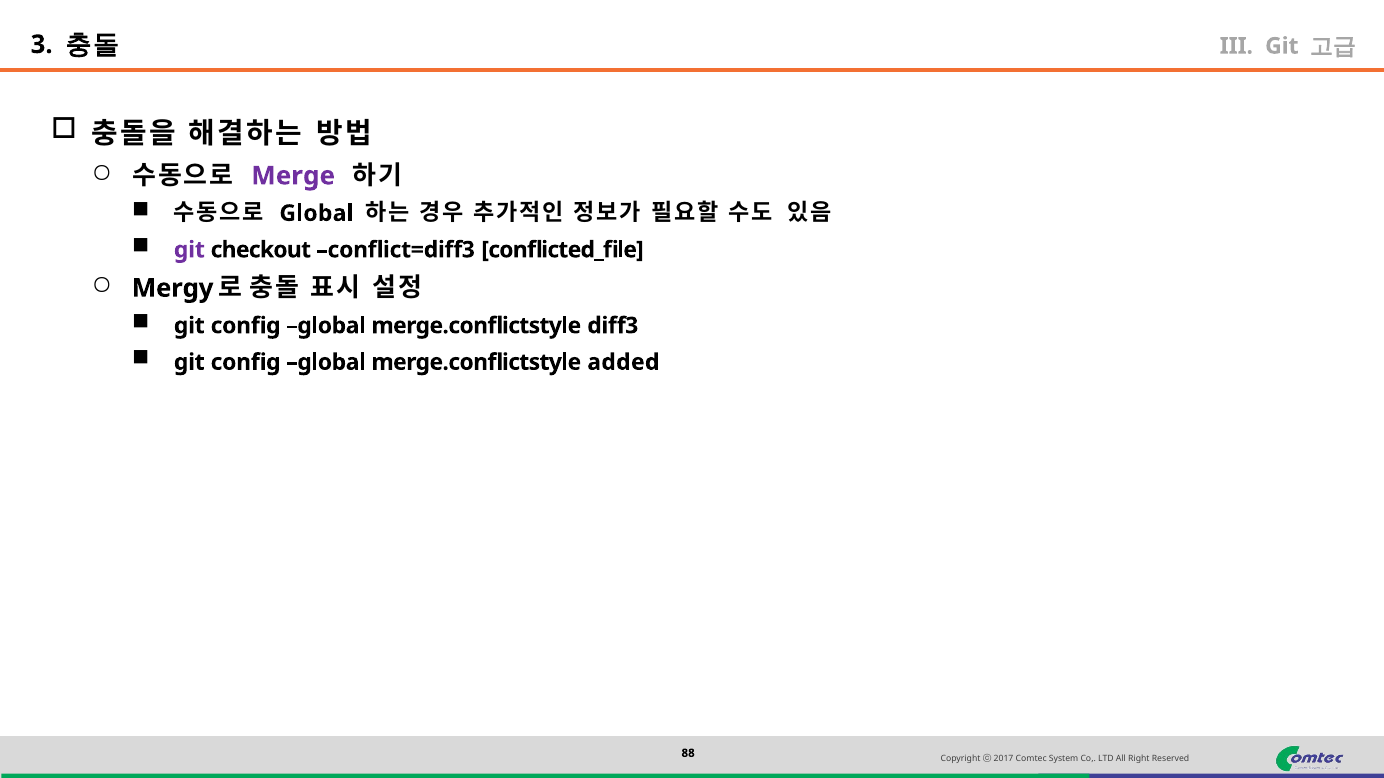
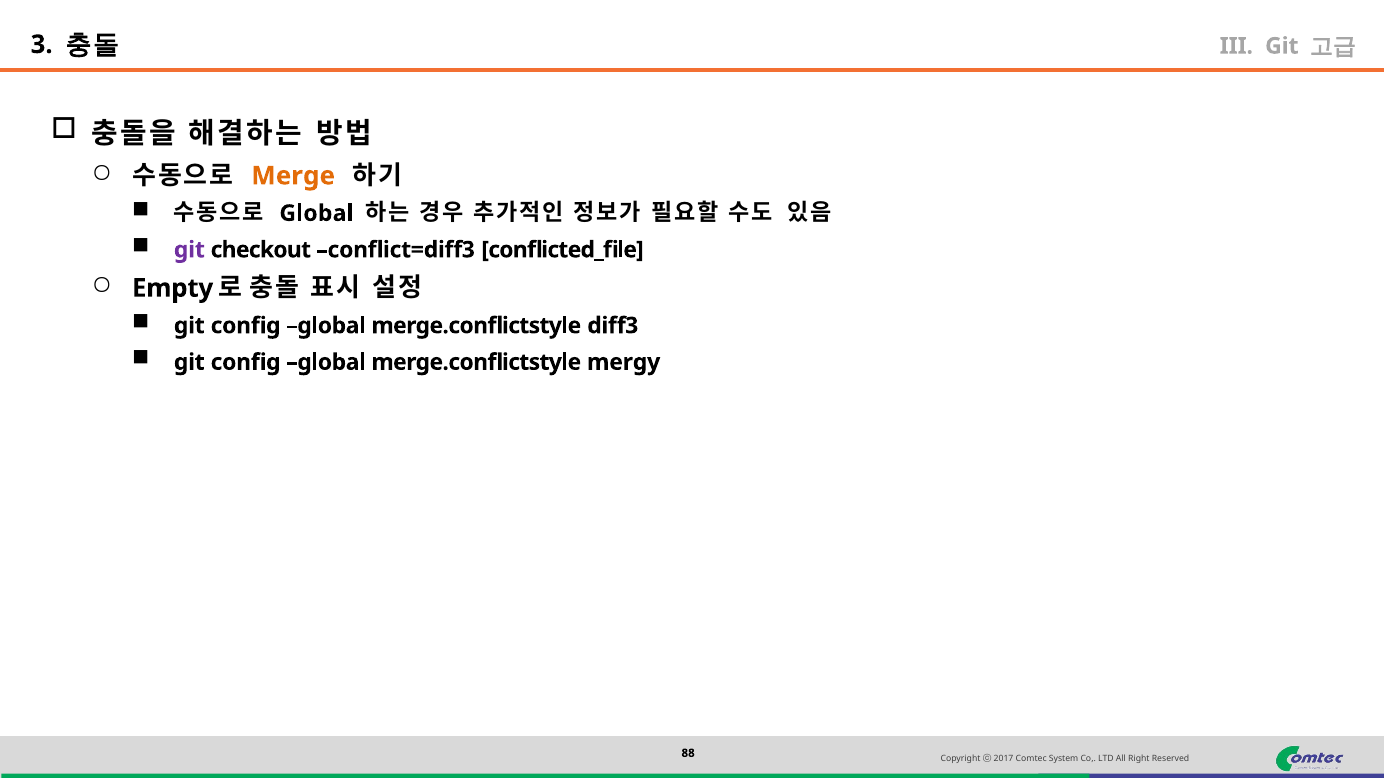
Merge colour: purple -> orange
Mergy: Mergy -> Empty
added: added -> mergy
